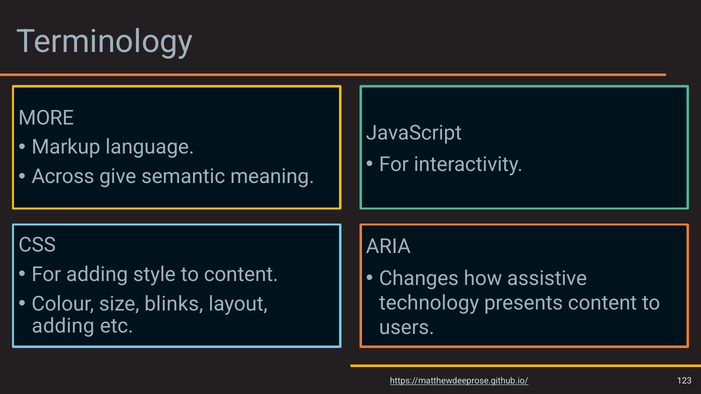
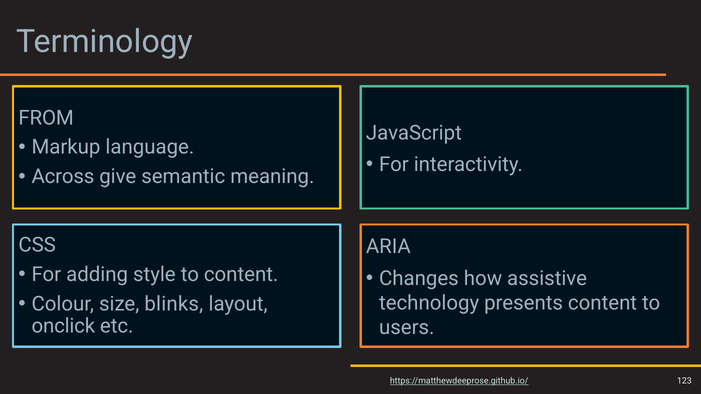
MORE: MORE -> FROM
adding at (63, 326): adding -> onclick
